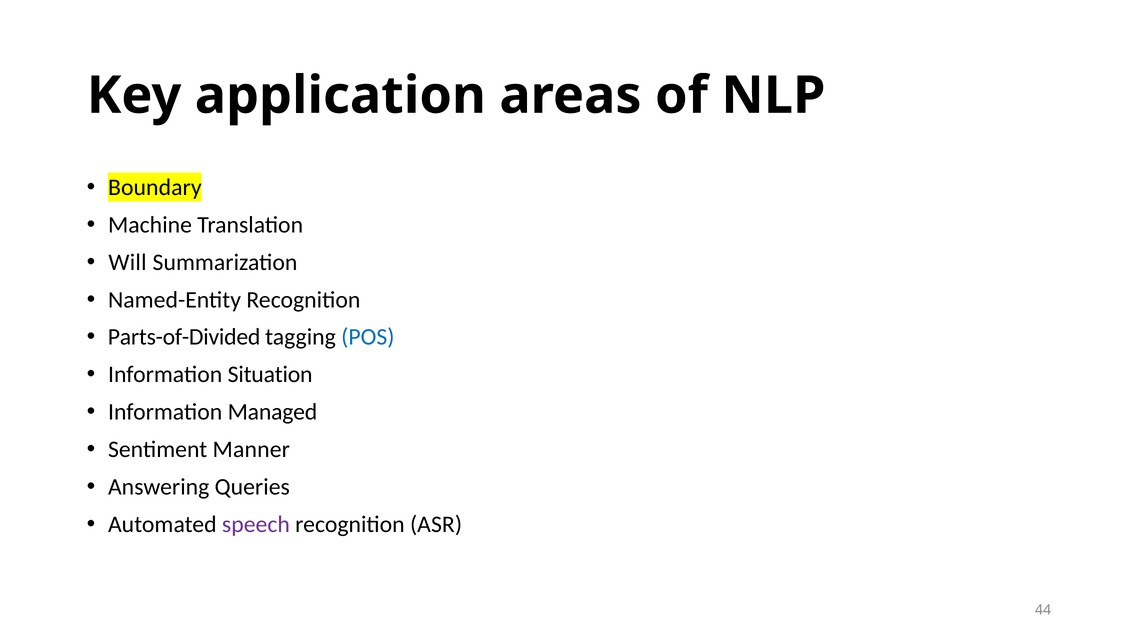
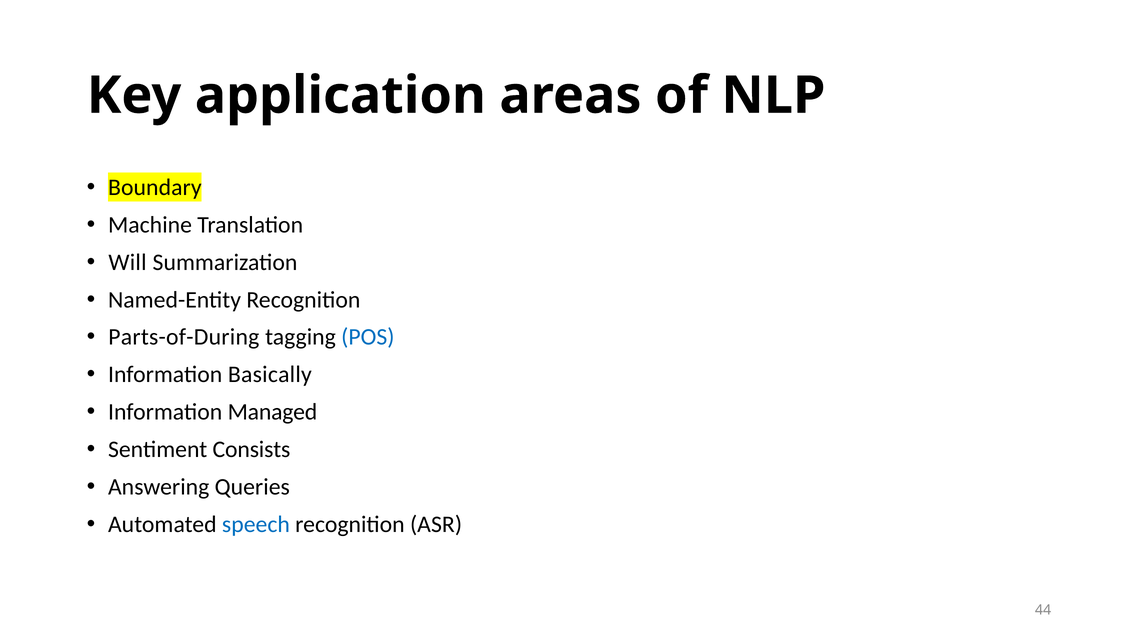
Parts-of-Divided: Parts-of-Divided -> Parts-of-During
Situation: Situation -> Basically
Manner: Manner -> Consists
speech colour: purple -> blue
